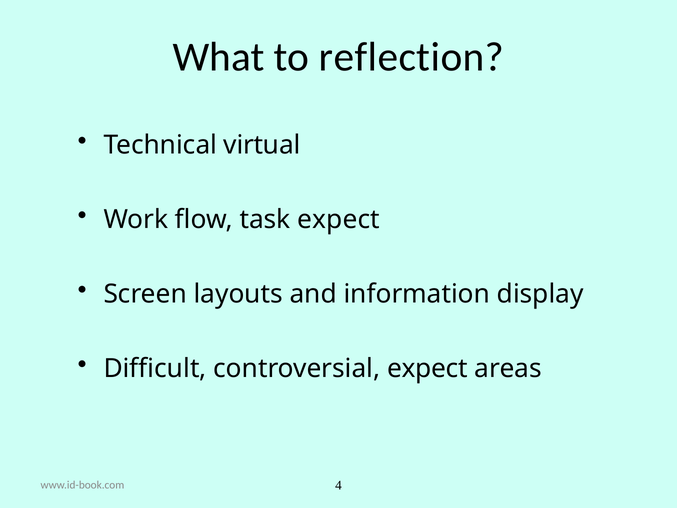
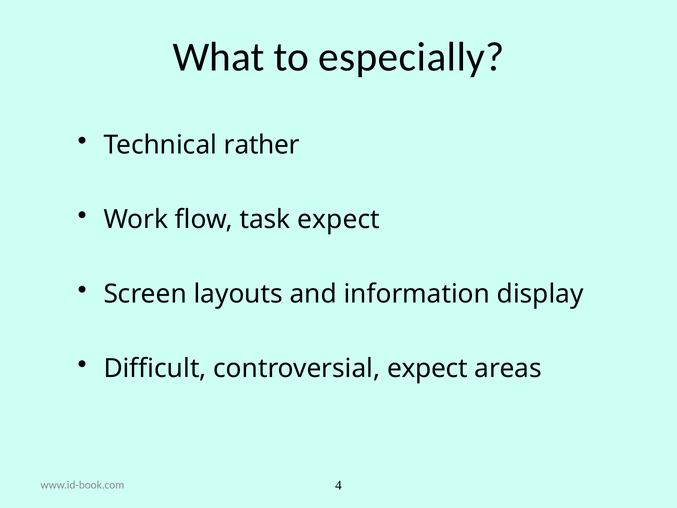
reflection: reflection -> especially
virtual: virtual -> rather
